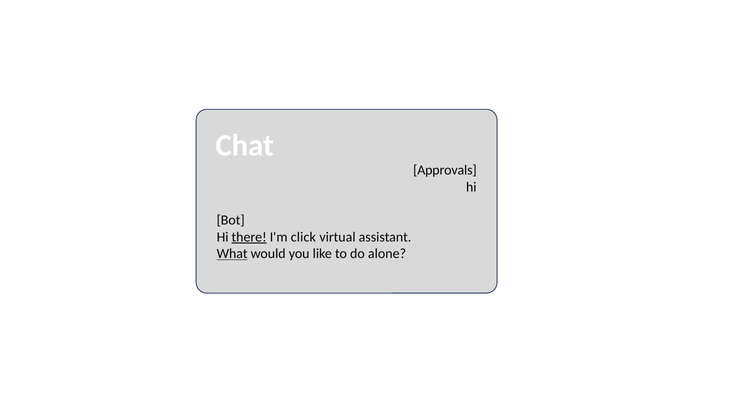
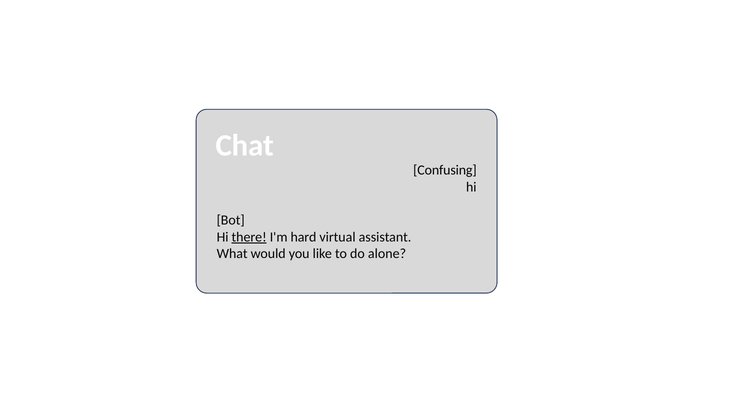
Approvals: Approvals -> Confusing
click: click -> hard
What underline: present -> none
